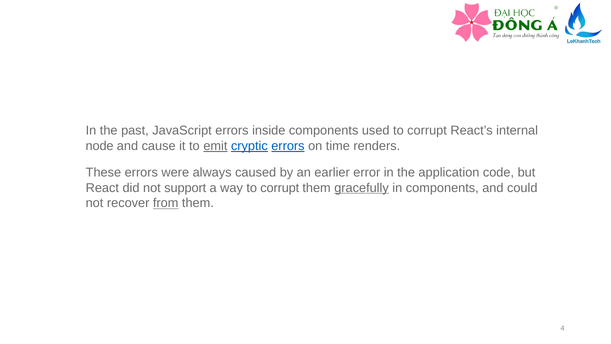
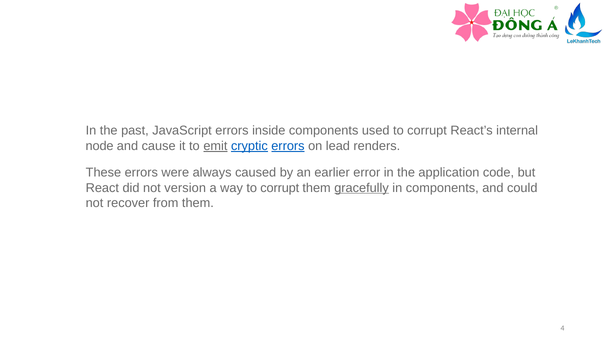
time: time -> lead
support: support -> version
from underline: present -> none
